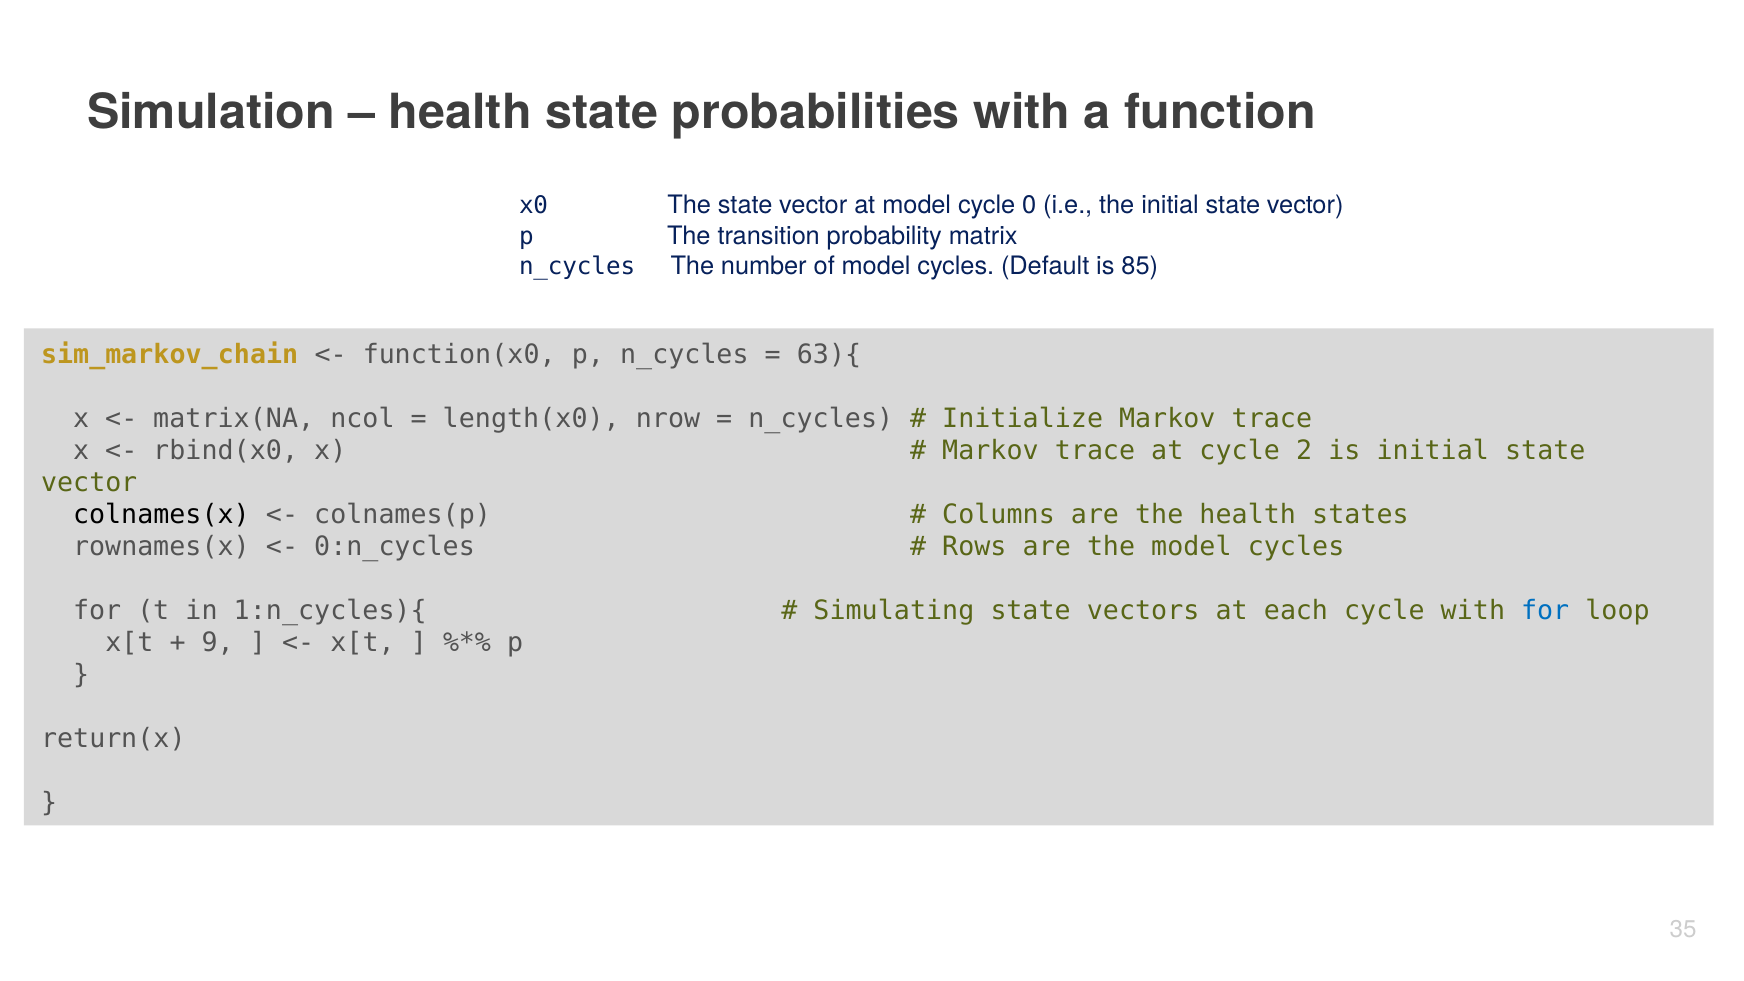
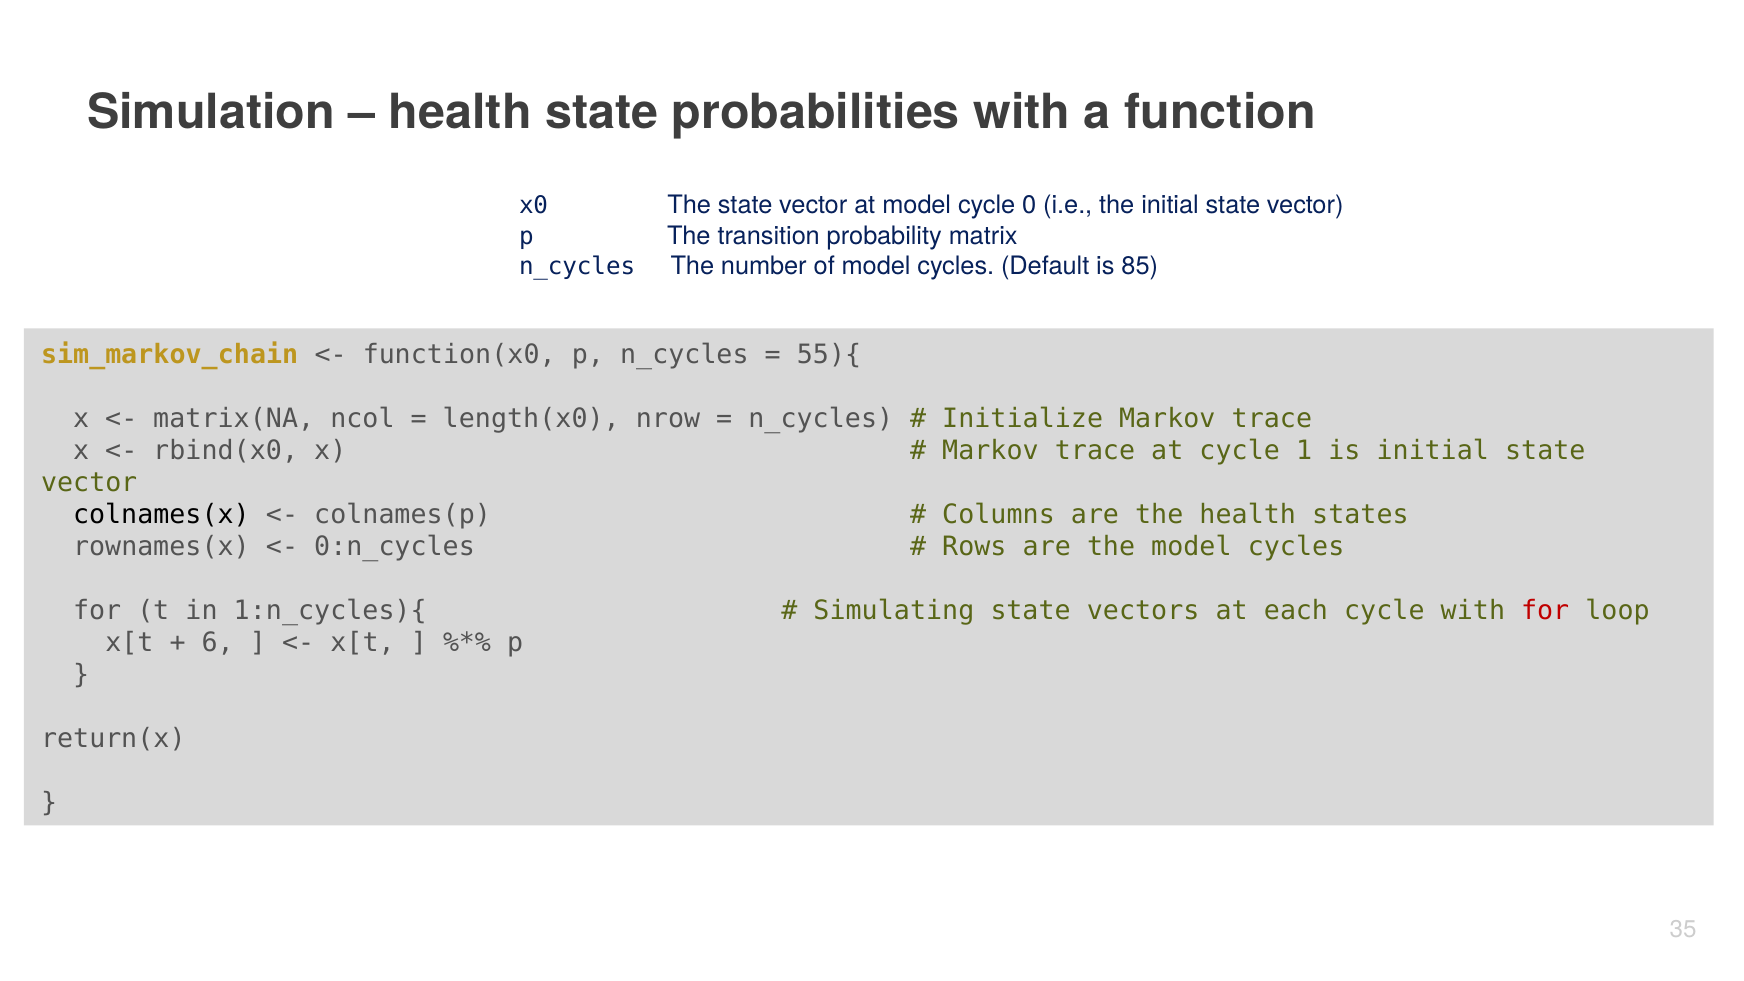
63){: 63){ -> 55){
2: 2 -> 1
for at (1545, 611) colour: blue -> red
9: 9 -> 6
